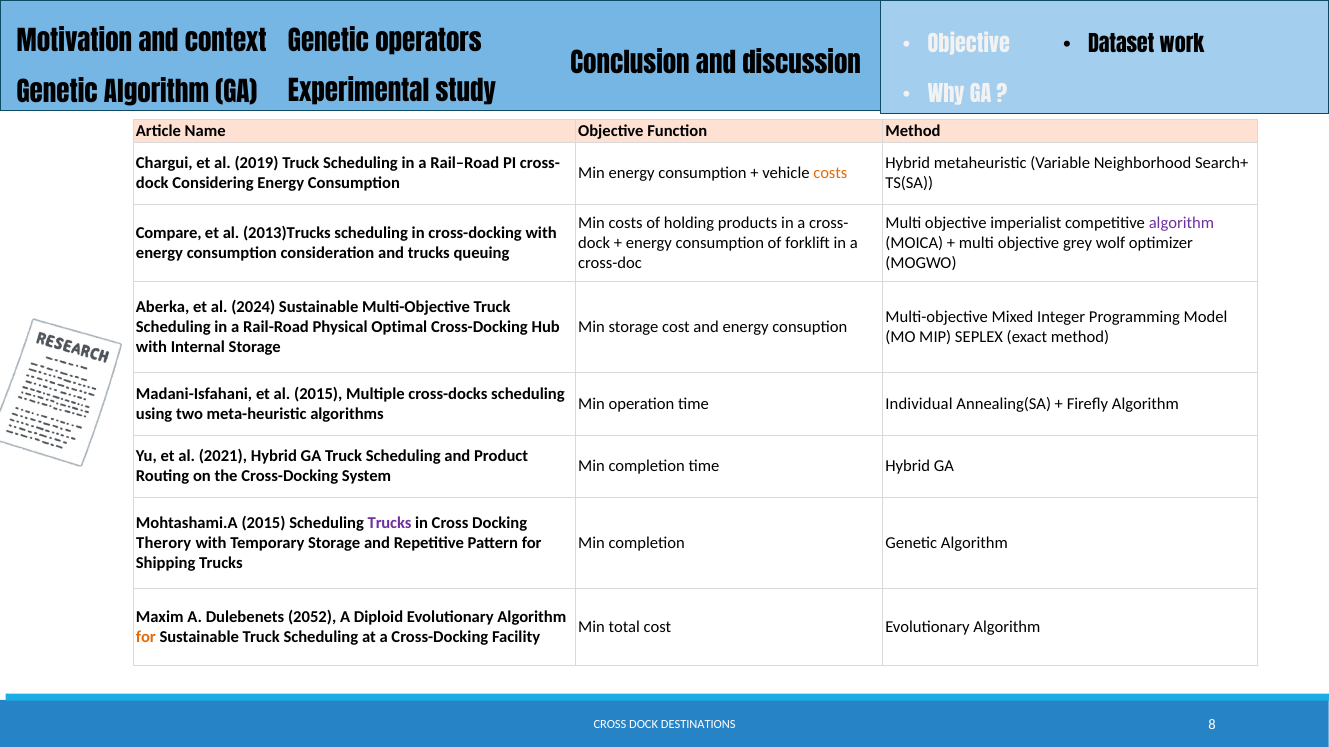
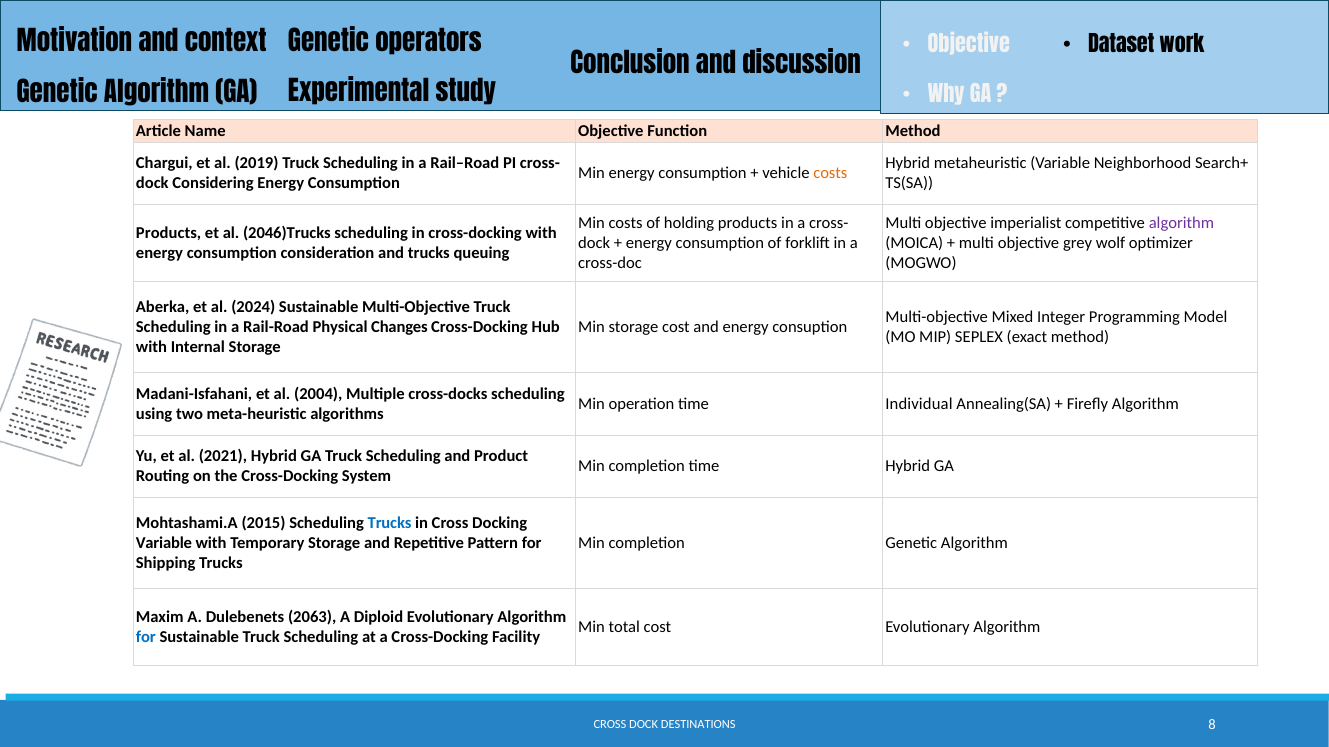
Compare at (169, 233): Compare -> Products
2013)Trucks: 2013)Trucks -> 2046)Trucks
Optimal: Optimal -> Changes
al 2015: 2015 -> 2004
Trucks at (390, 523) colour: purple -> blue
Therory at (164, 543): Therory -> Variable
2052: 2052 -> 2063
for at (146, 638) colour: orange -> blue
